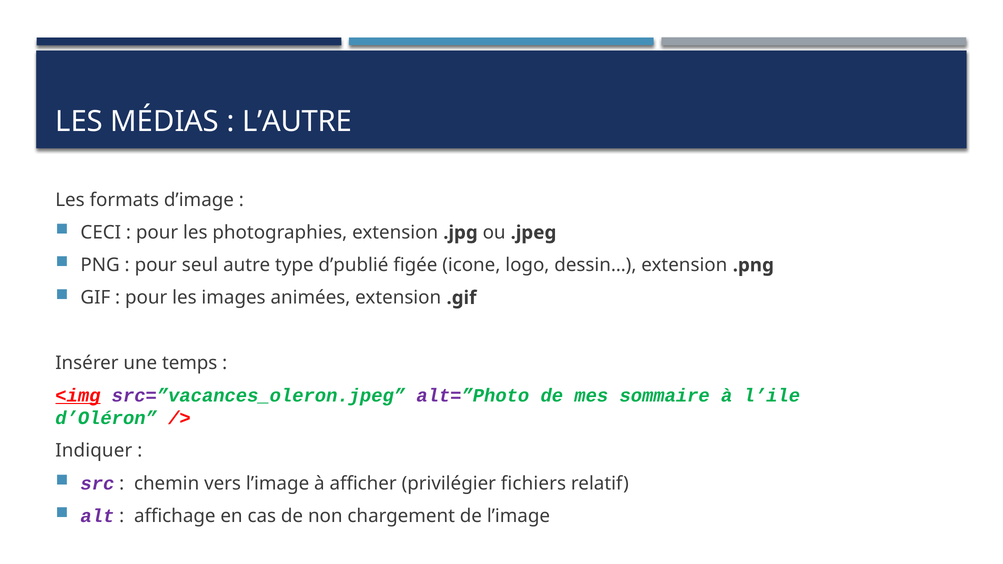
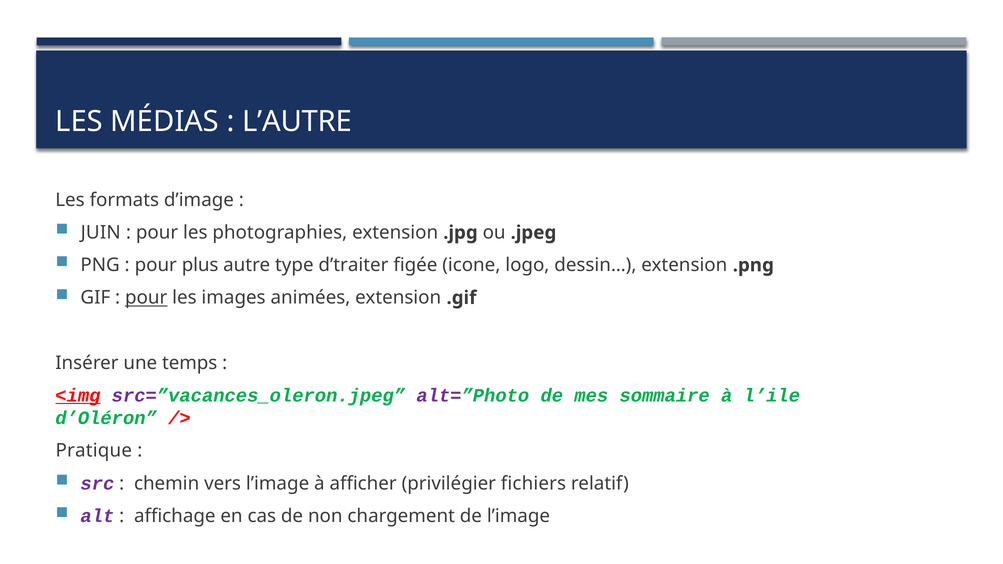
CECI: CECI -> JUIN
seul: seul -> plus
d’publié: d’publié -> d’traiter
pour at (146, 298) underline: none -> present
Indiquer: Indiquer -> Pratique
